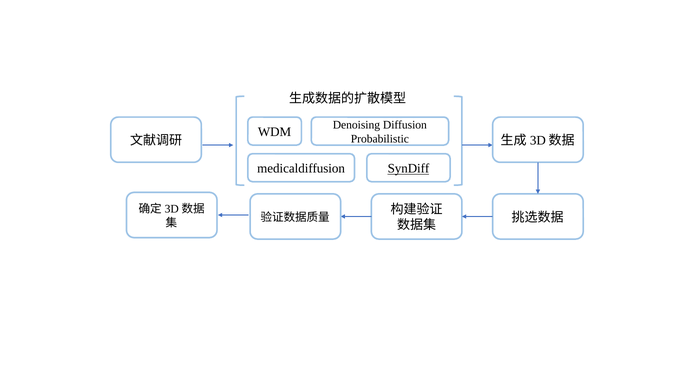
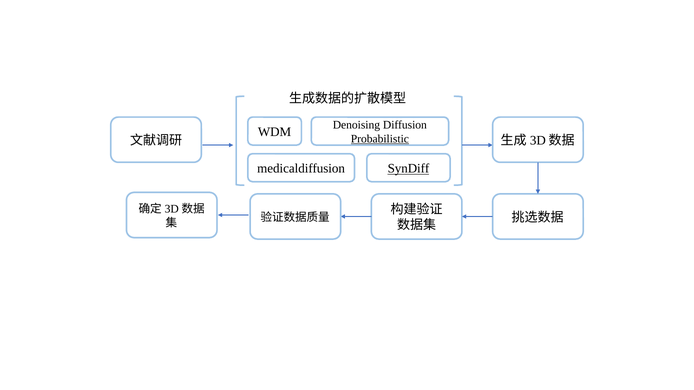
Probabilistic underline: none -> present
